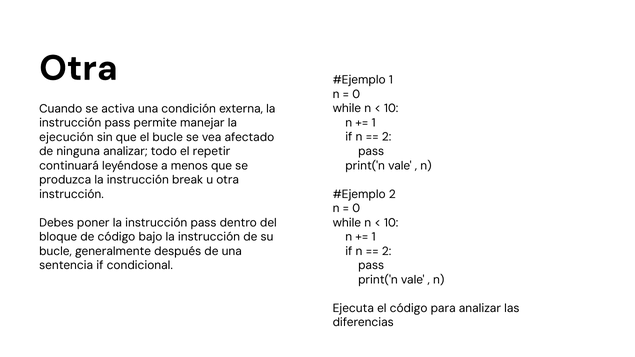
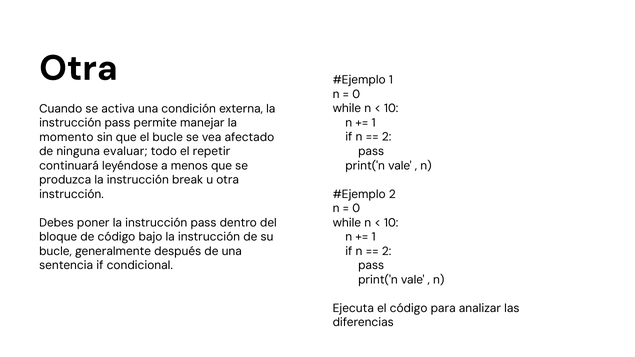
ejecución: ejecución -> momento
ninguna analizar: analizar -> evaluar
